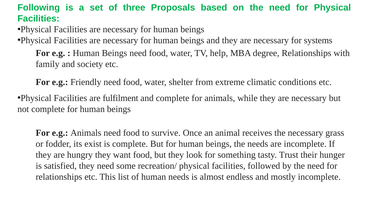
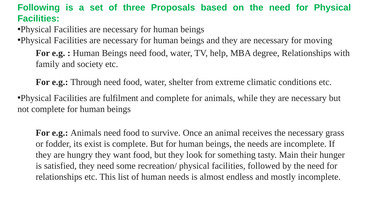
systems: systems -> moving
Friendly: Friendly -> Through
Trust: Trust -> Main
